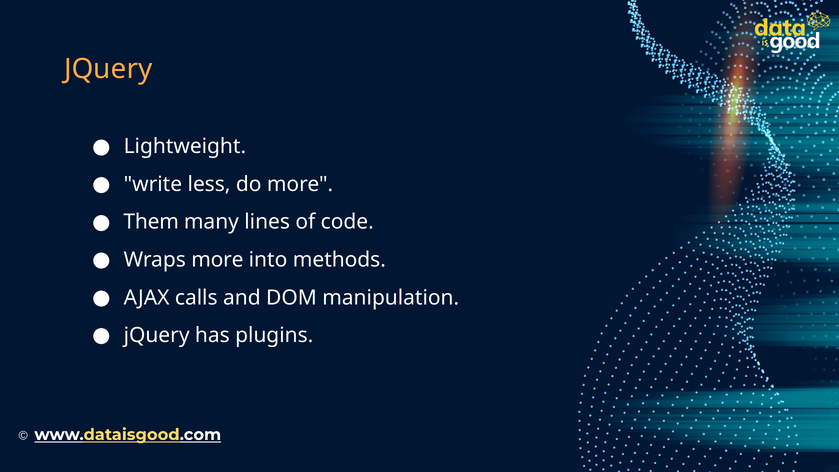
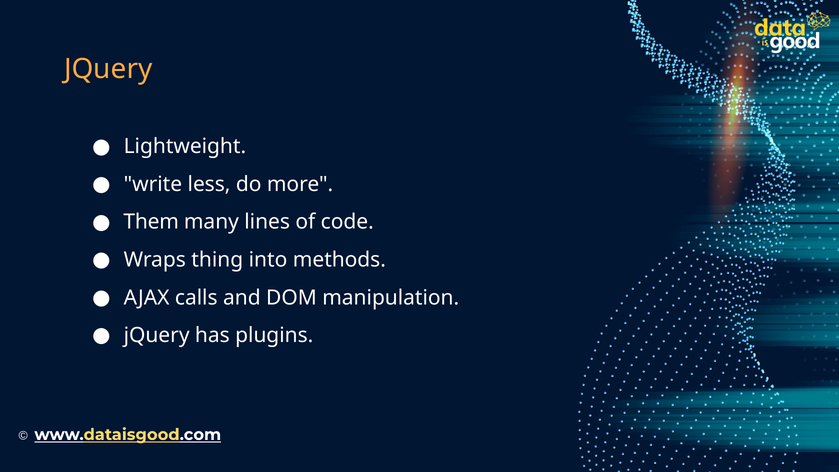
Wraps more: more -> thing
